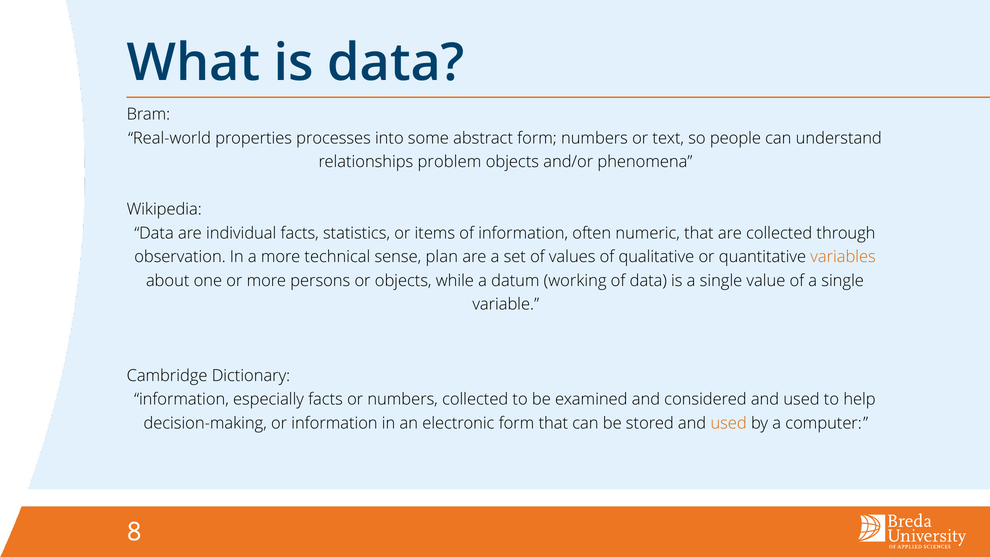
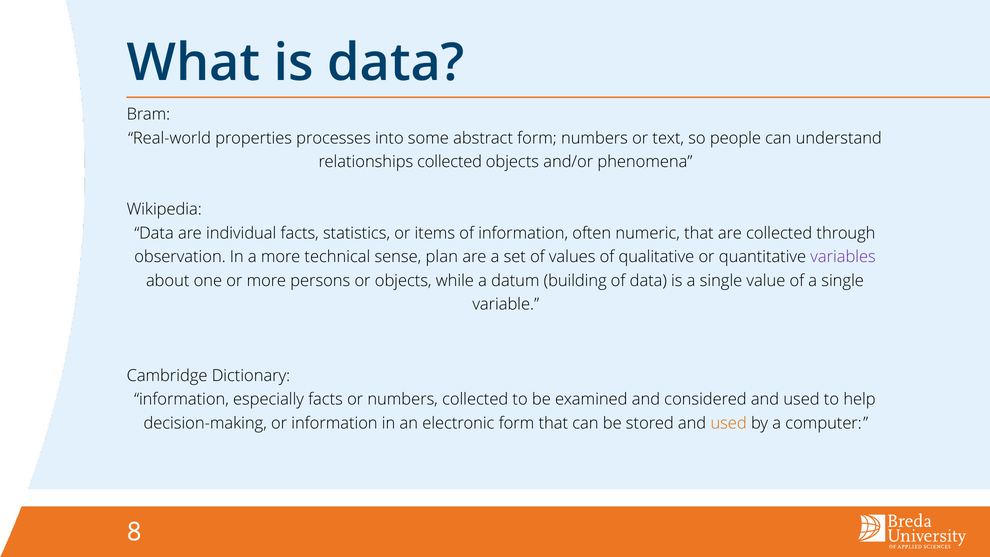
relationships problem: problem -> collected
variables colour: orange -> purple
working: working -> building
